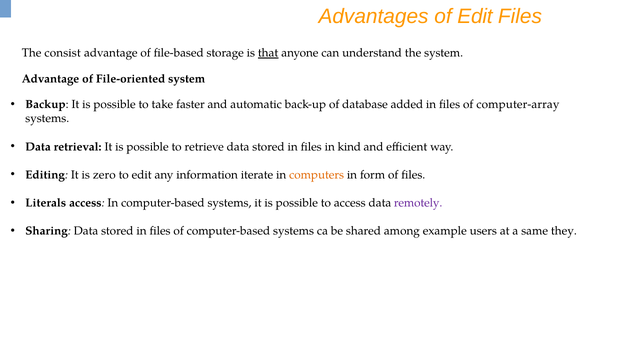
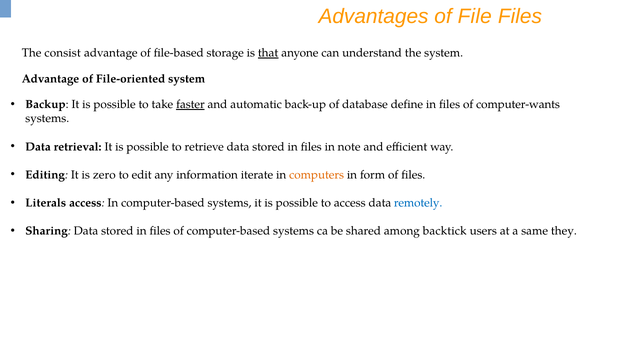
of Edit: Edit -> File
faster underline: none -> present
added: added -> define
computer-array: computer-array -> computer-wants
kind: kind -> note
remotely colour: purple -> blue
example: example -> backtick
